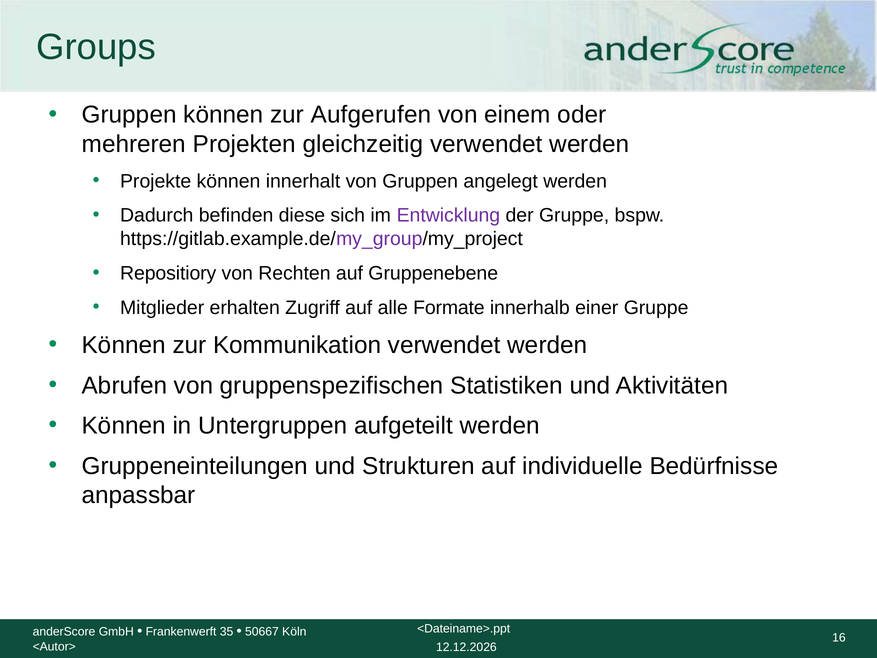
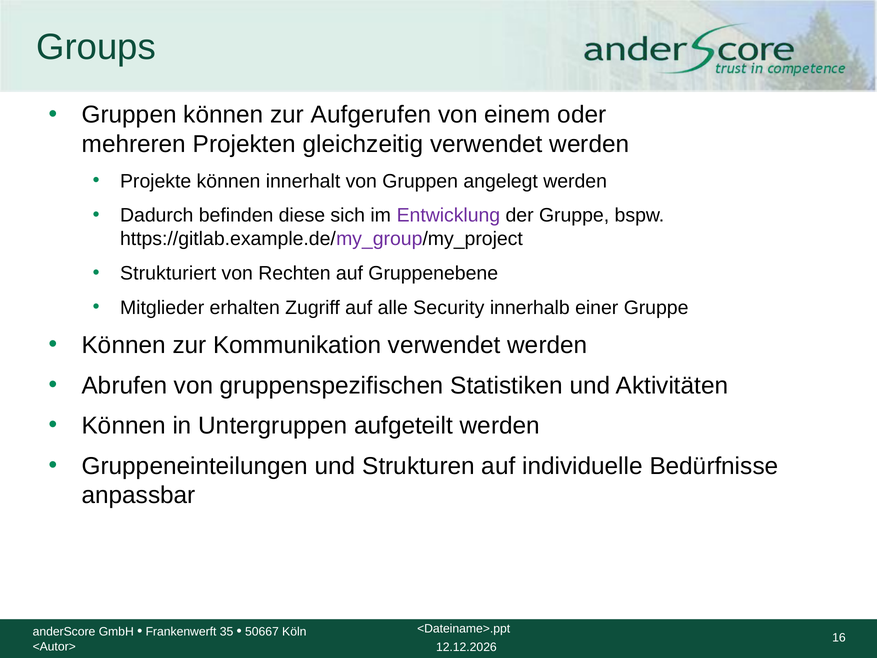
Repositiory: Repositiory -> Strukturiert
Formate: Formate -> Security
